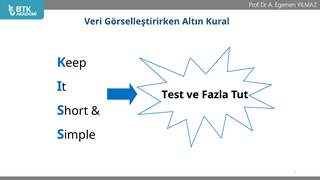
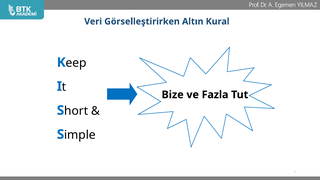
Test: Test -> Bize
